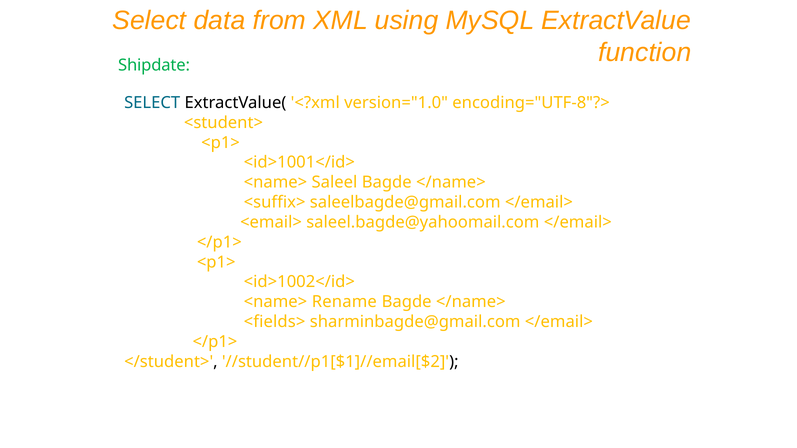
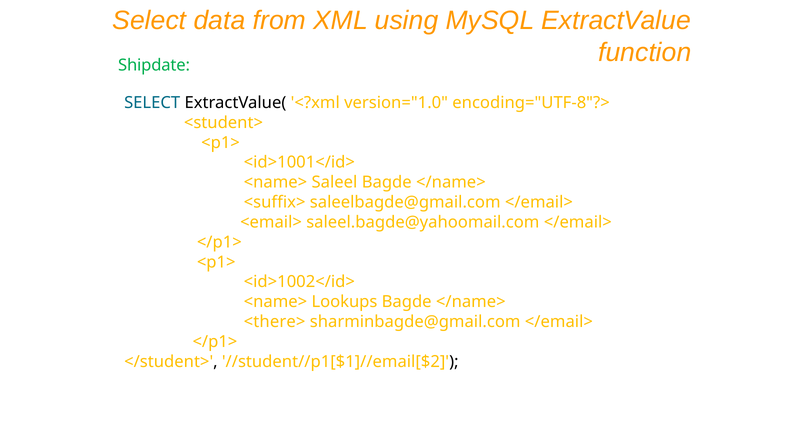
Rename: Rename -> Lookups
<fields>: <fields> -> <there>
